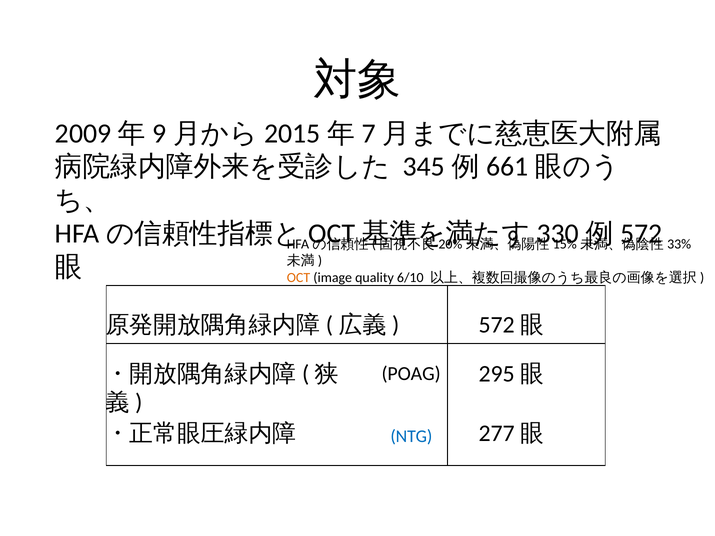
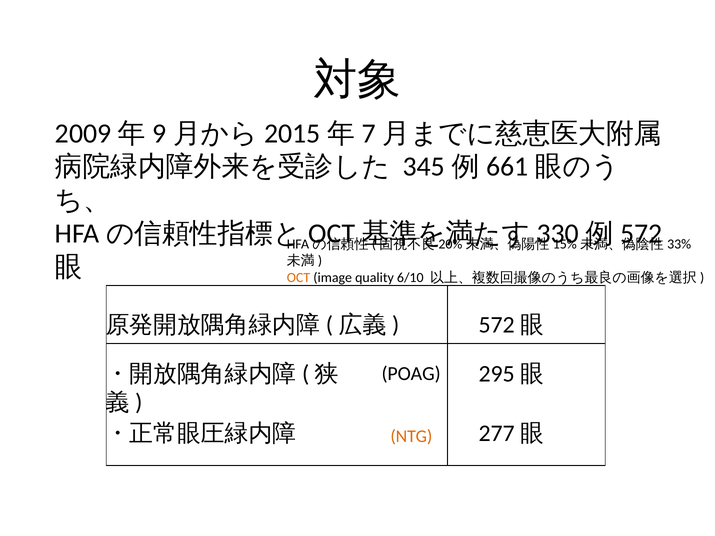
NTG colour: blue -> orange
